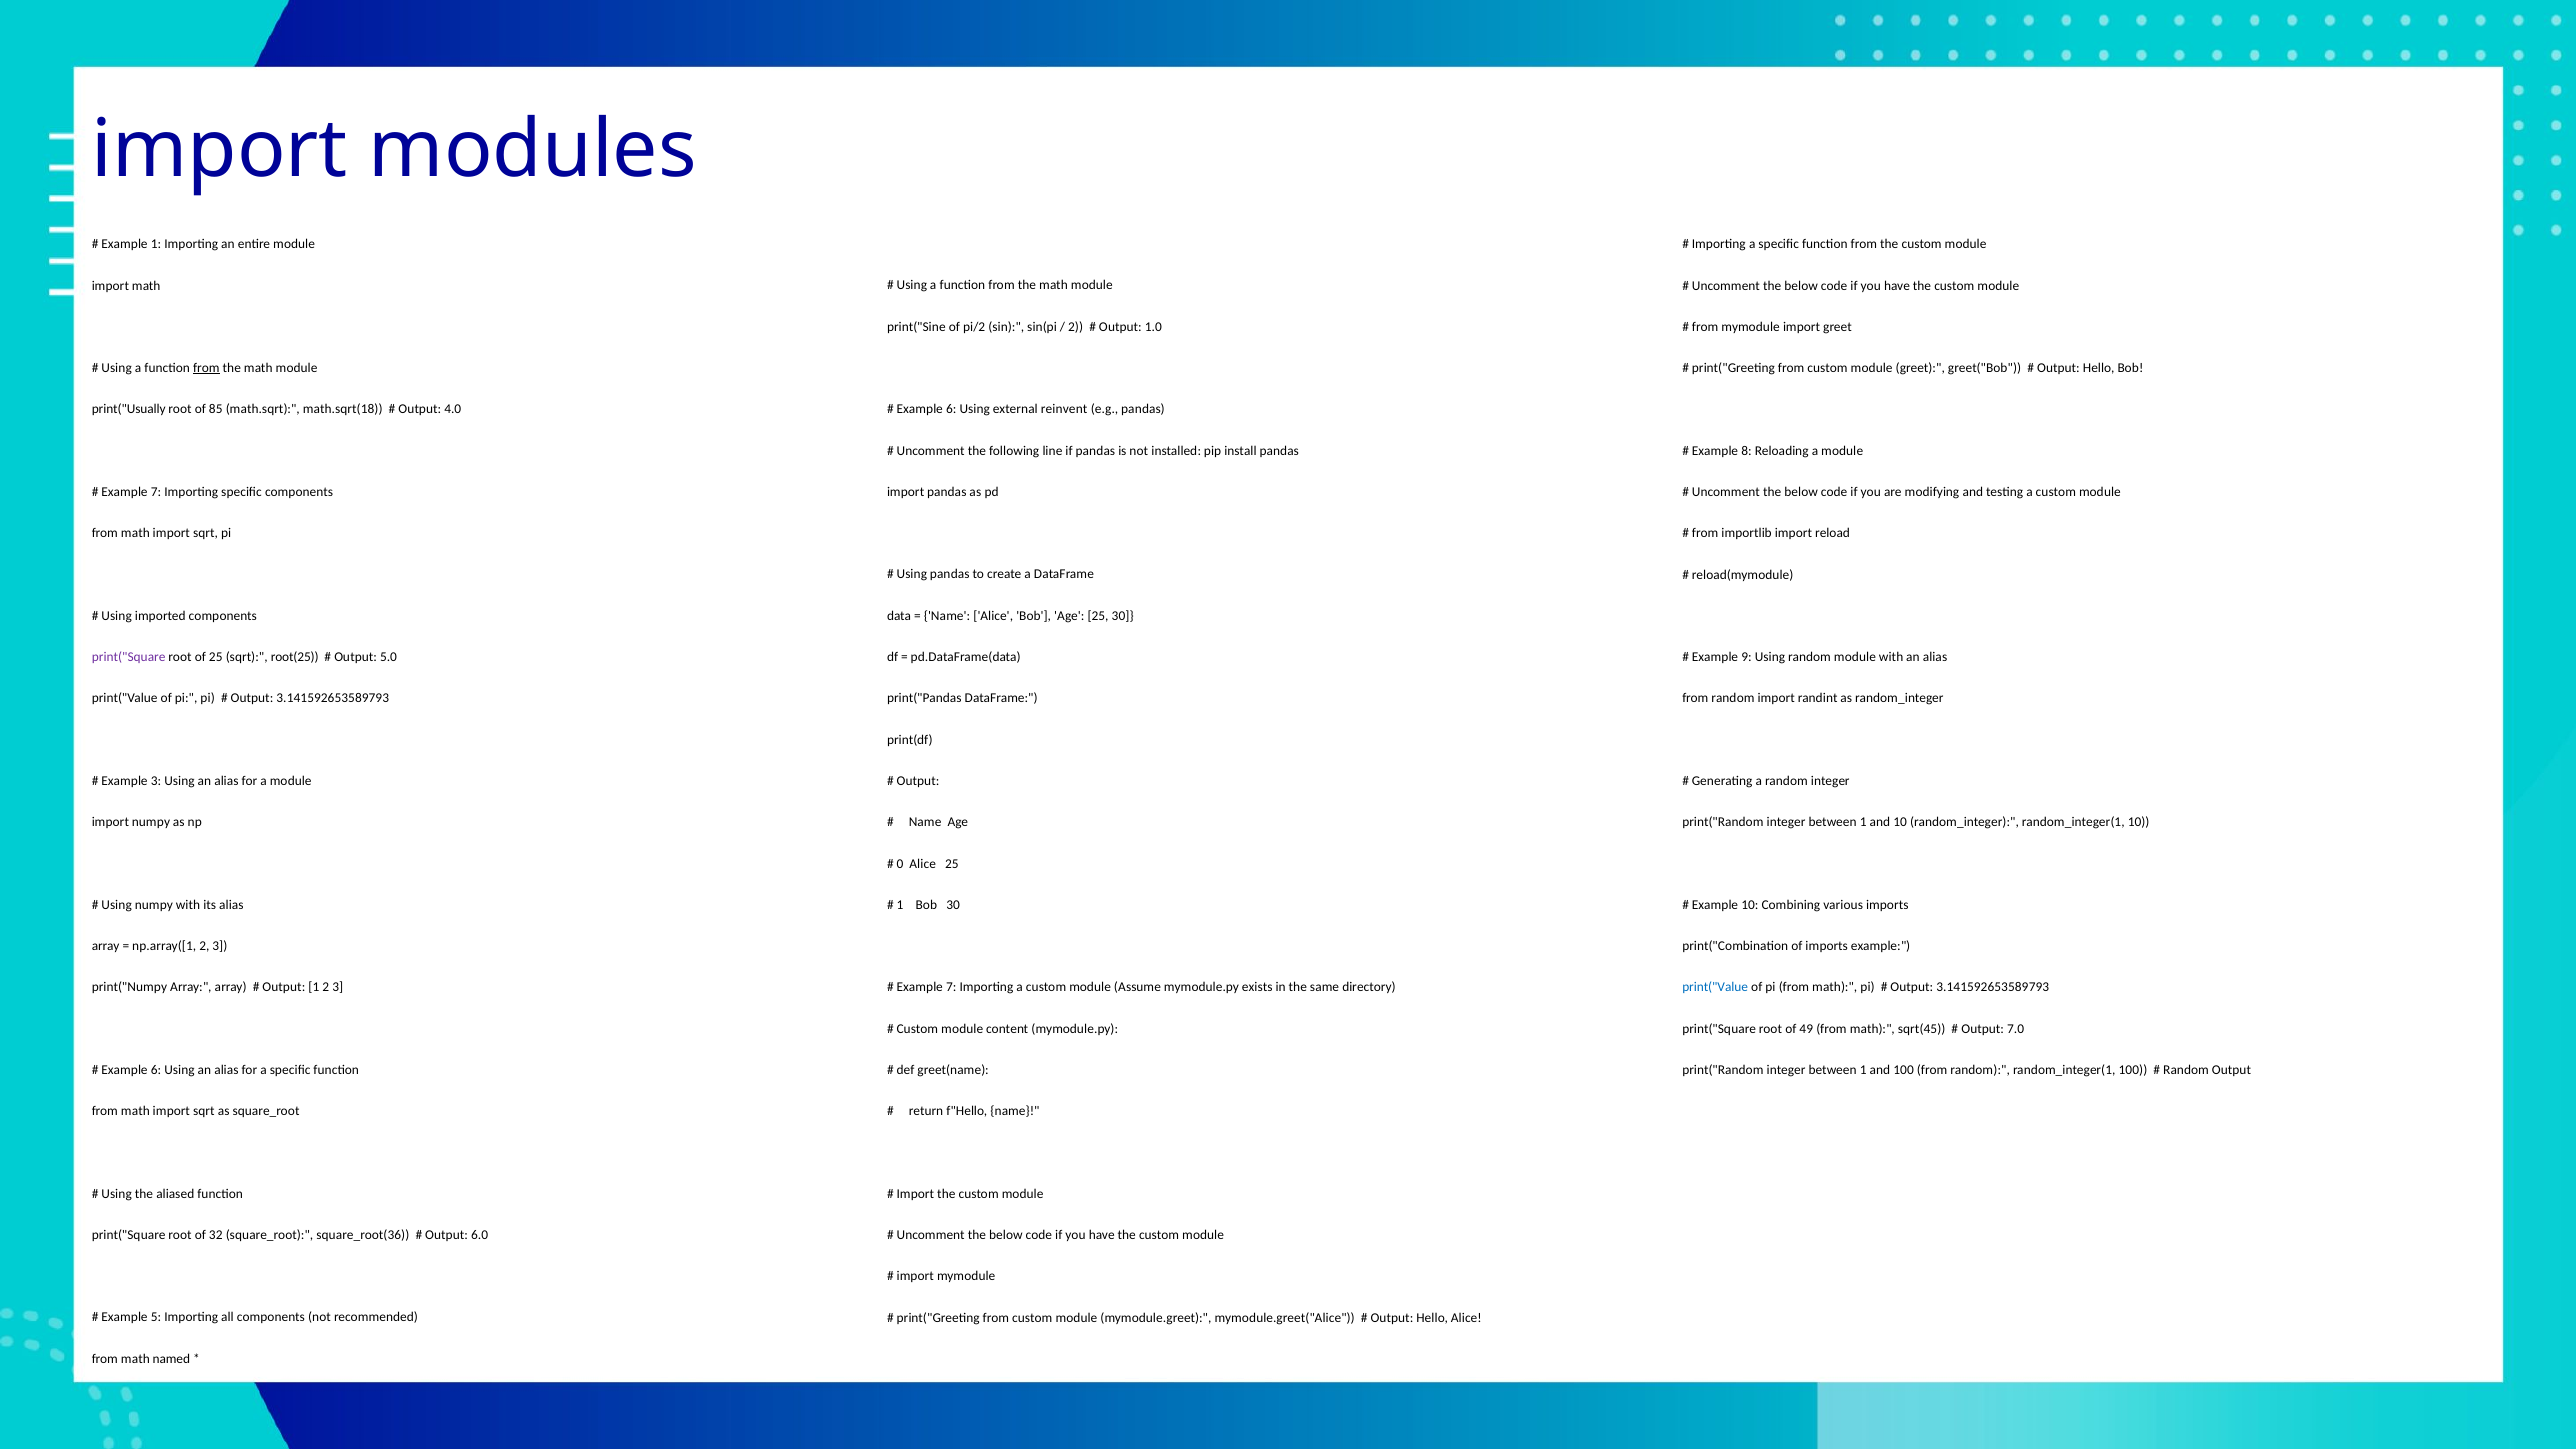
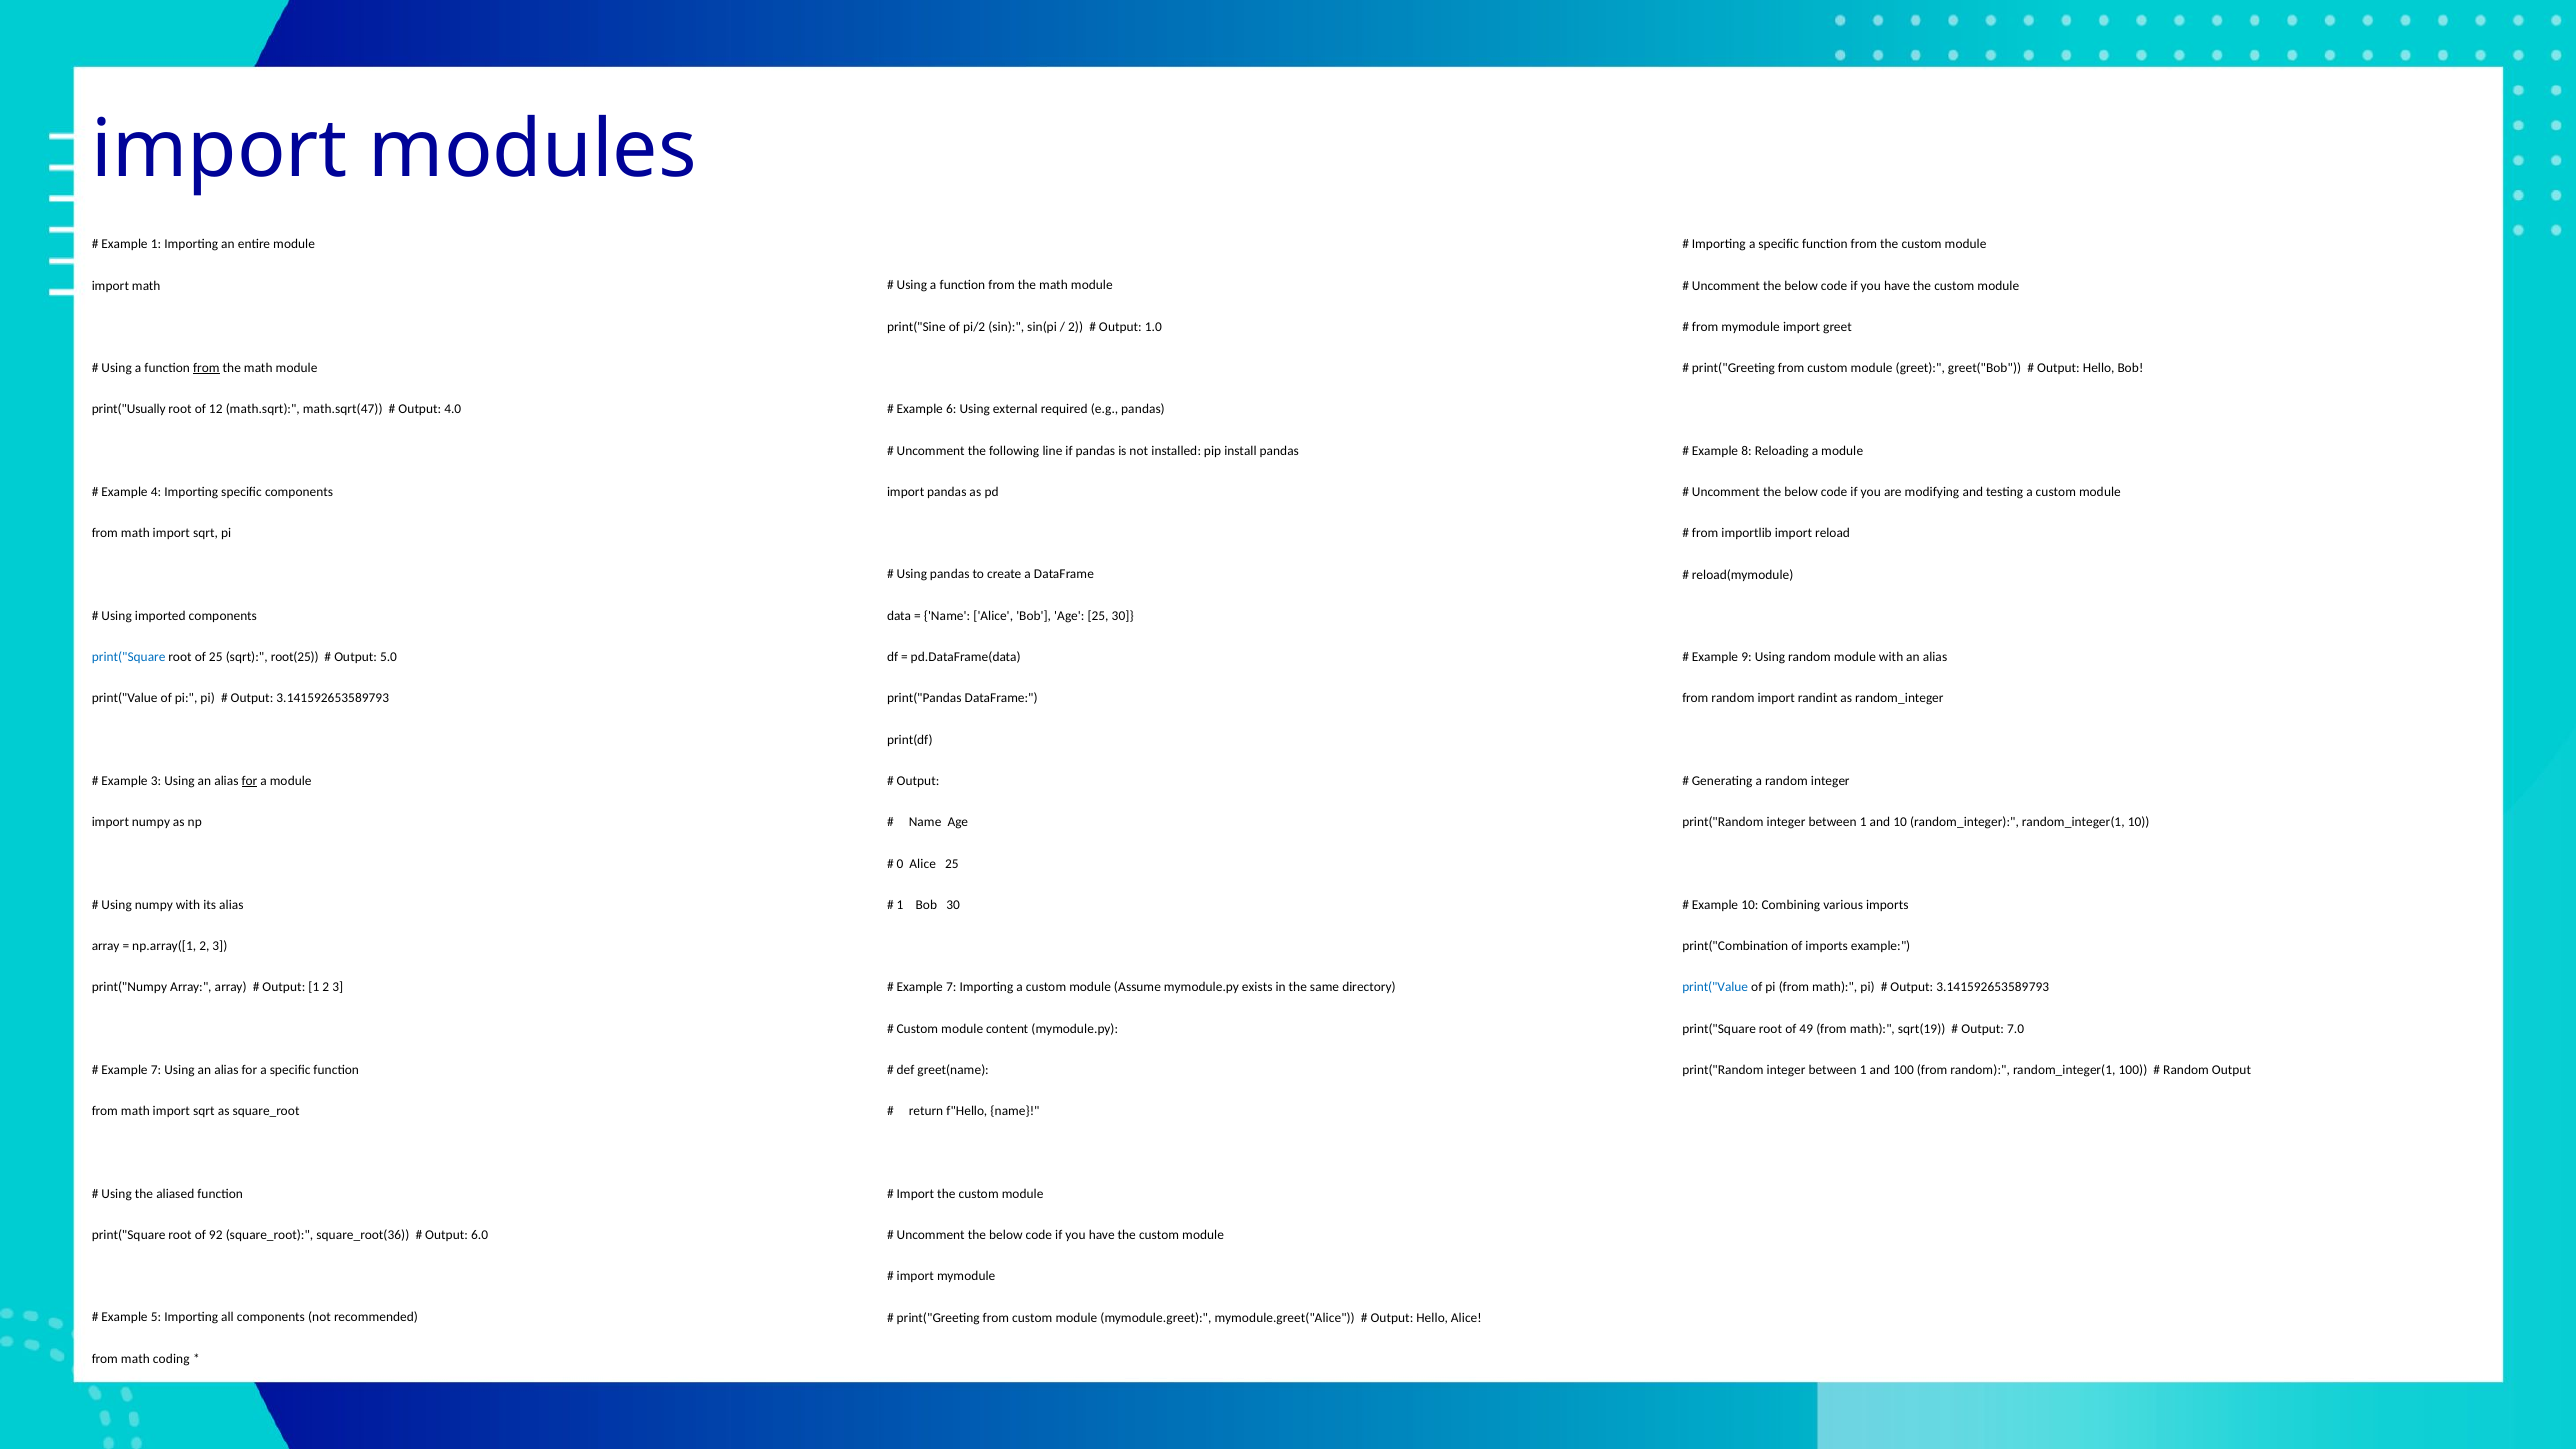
85: 85 -> 12
math.sqrt(18: math.sqrt(18 -> math.sqrt(47
reinvent: reinvent -> required
7 at (156, 492): 7 -> 4
print("Square at (129, 657) colour: purple -> blue
for at (249, 781) underline: none -> present
sqrt(45: sqrt(45 -> sqrt(19
6 at (156, 1070): 6 -> 7
32: 32 -> 92
named: named -> coding
